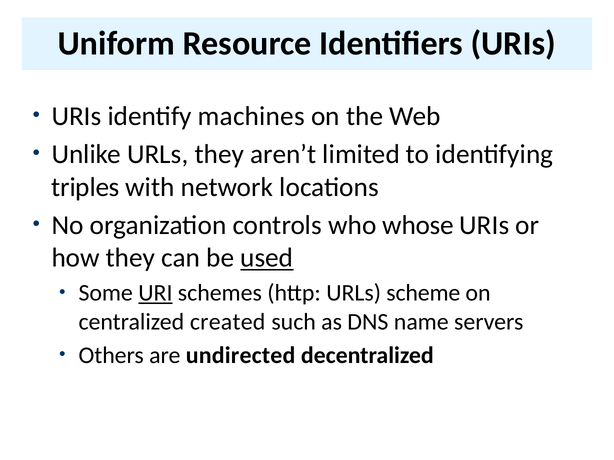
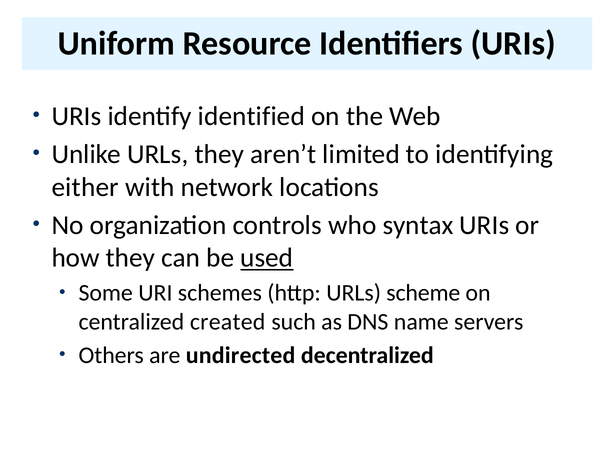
machines: machines -> identified
triples: triples -> either
whose: whose -> syntax
URI underline: present -> none
